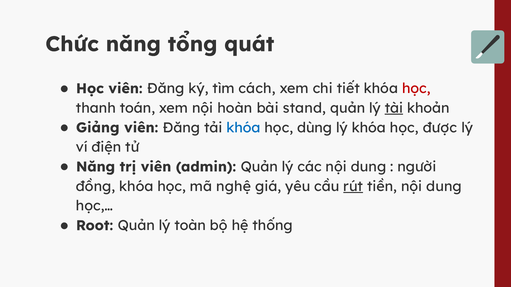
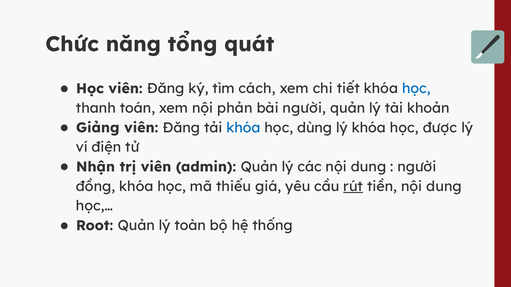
học at (416, 89) colour: red -> blue
hoàn: hoàn -> phản
bài stand: stand -> người
tài underline: present -> none
Năng at (96, 167): Năng -> Nhận
nghệ: nghệ -> thiếu
